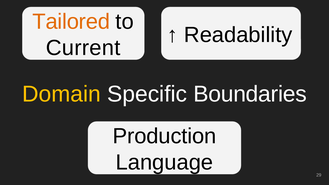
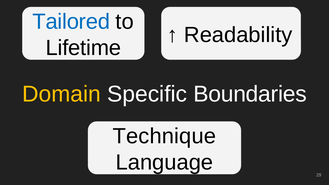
Tailored colour: orange -> blue
Current: Current -> Lifetime
Production: Production -> Technique
